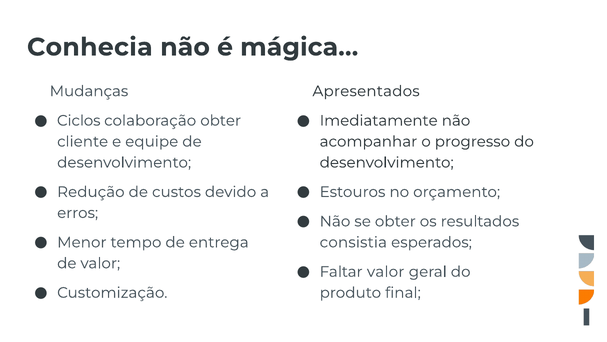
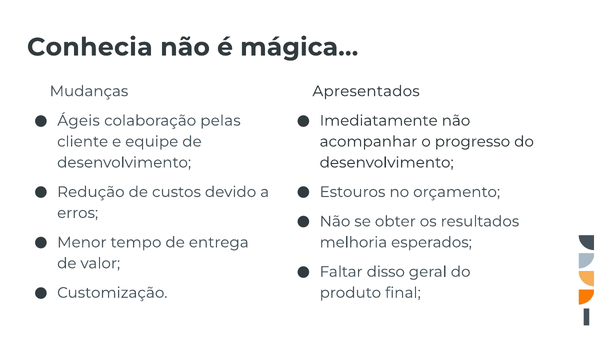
Ciclos: Ciclos -> Ágeis
colaboração obter: obter -> pelas
consistia: consistia -> melhoria
Faltar valor: valor -> disso
